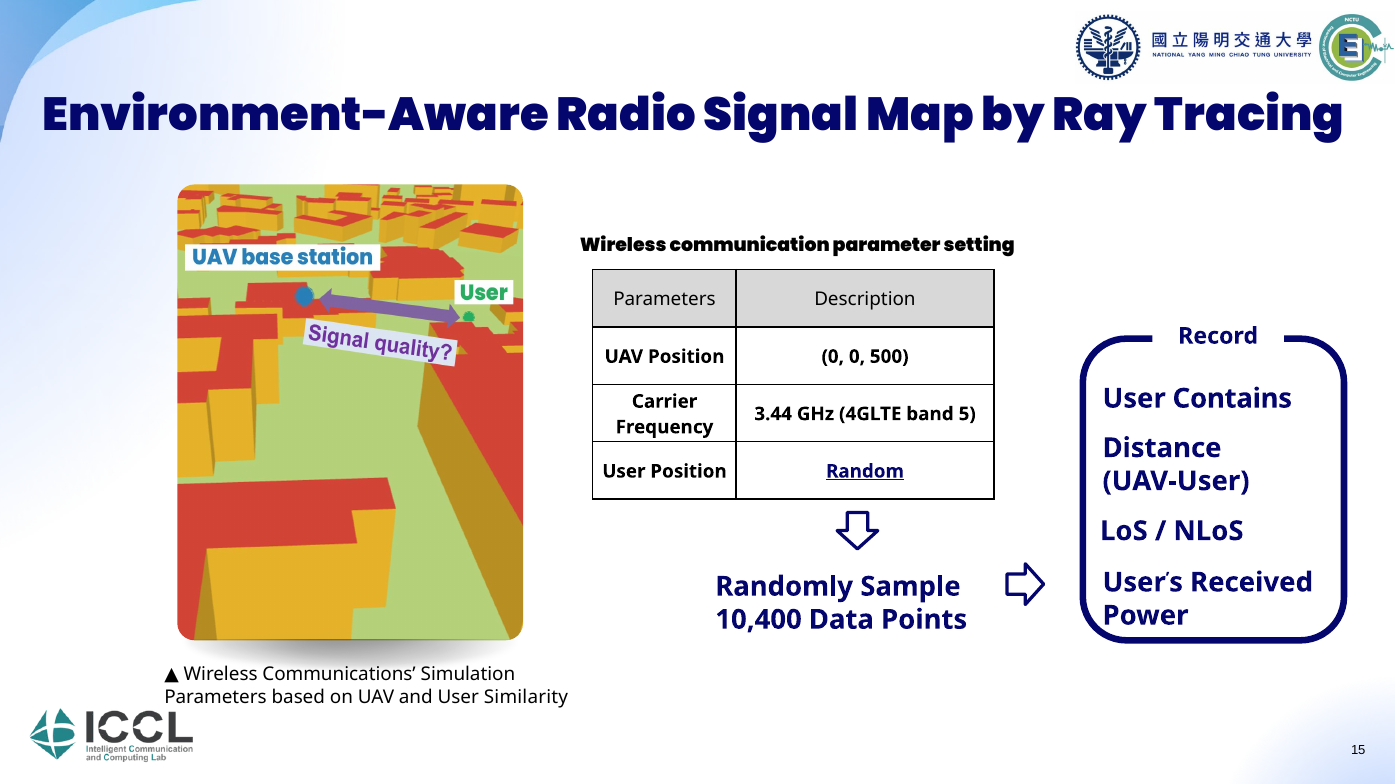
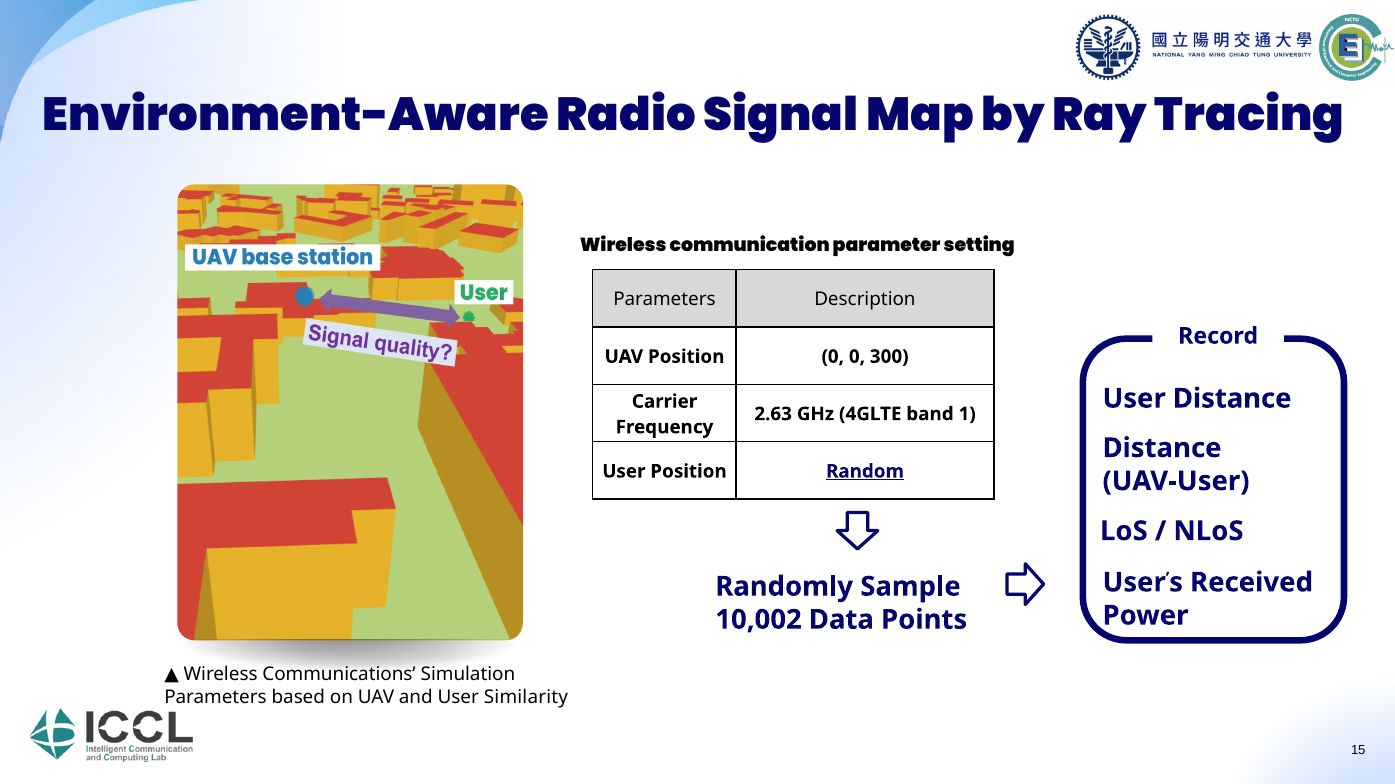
500: 500 -> 300
User Contains: Contains -> Distance
3.44: 3.44 -> 2.63
5: 5 -> 1
10,400: 10,400 -> 10,002
